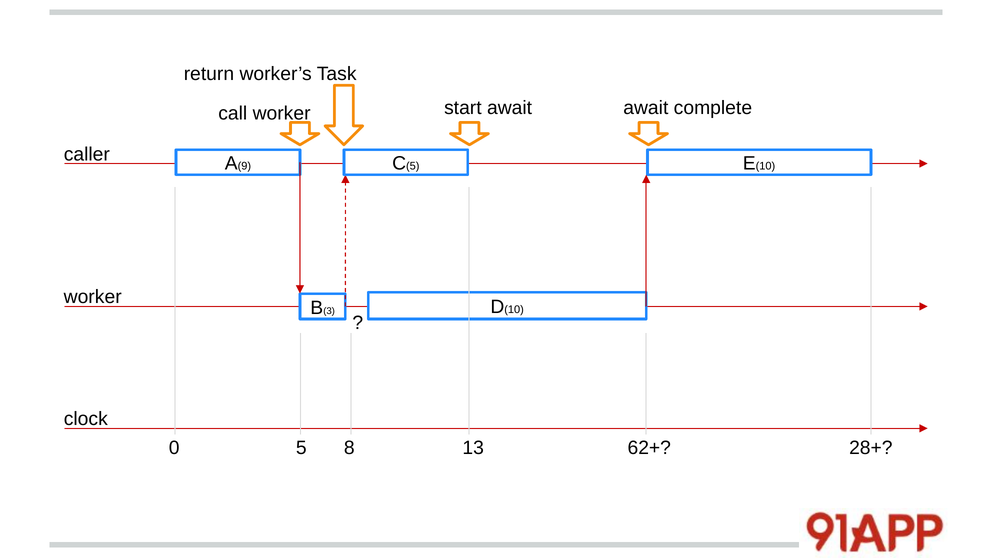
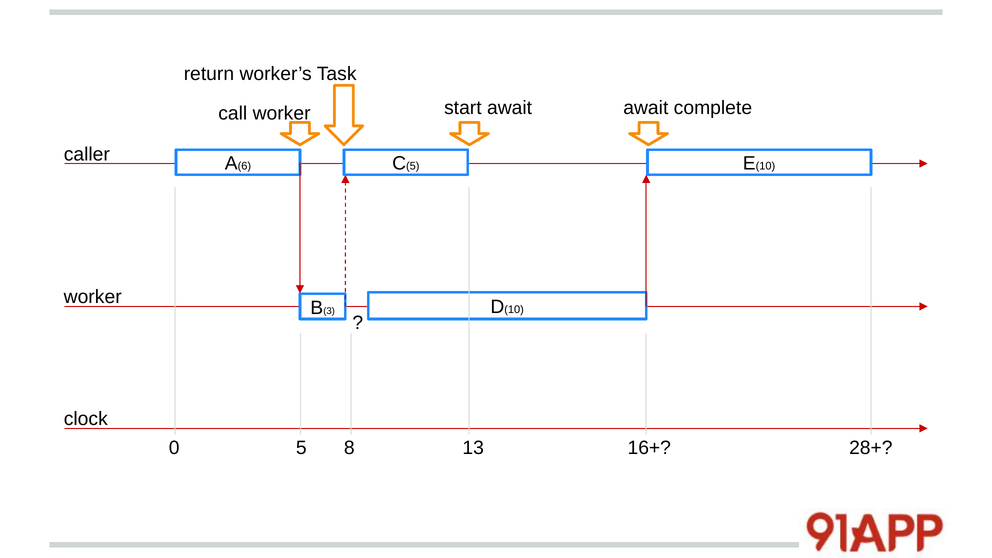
9: 9 -> 6
62+: 62+ -> 16+
